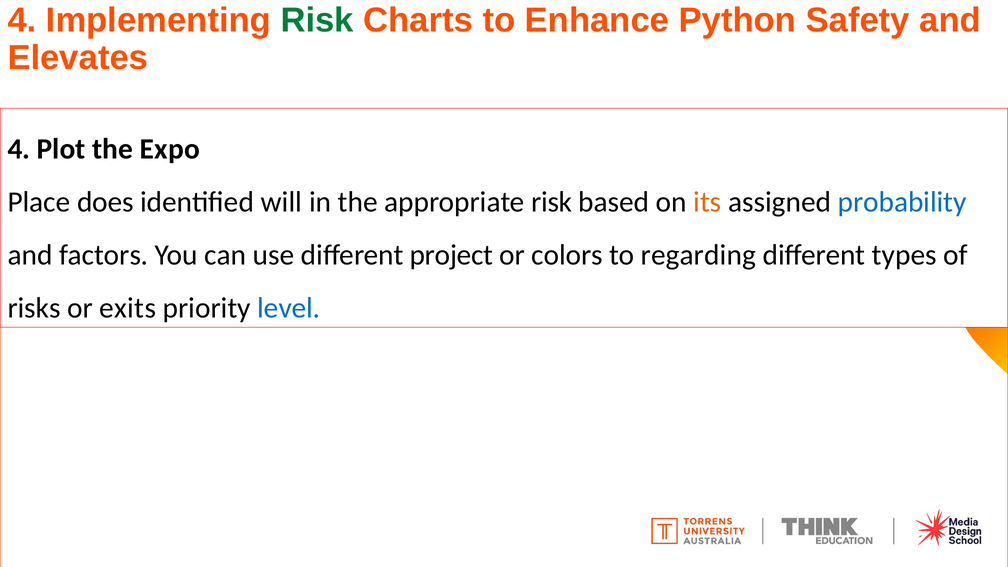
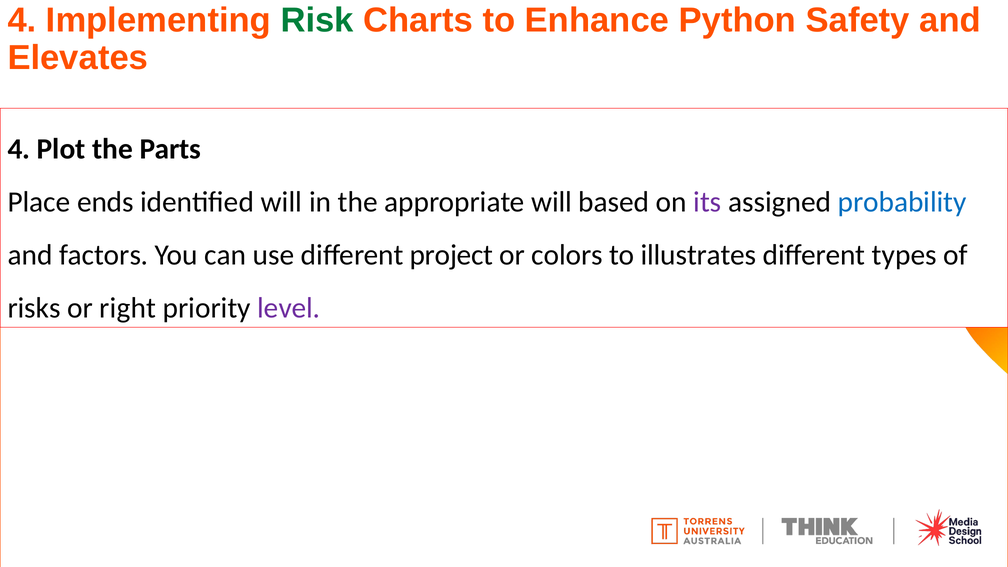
Expo: Expo -> Parts
does: does -> ends
appropriate risk: risk -> will
its colour: orange -> purple
regarding: regarding -> illustrates
exits: exits -> right
level colour: blue -> purple
